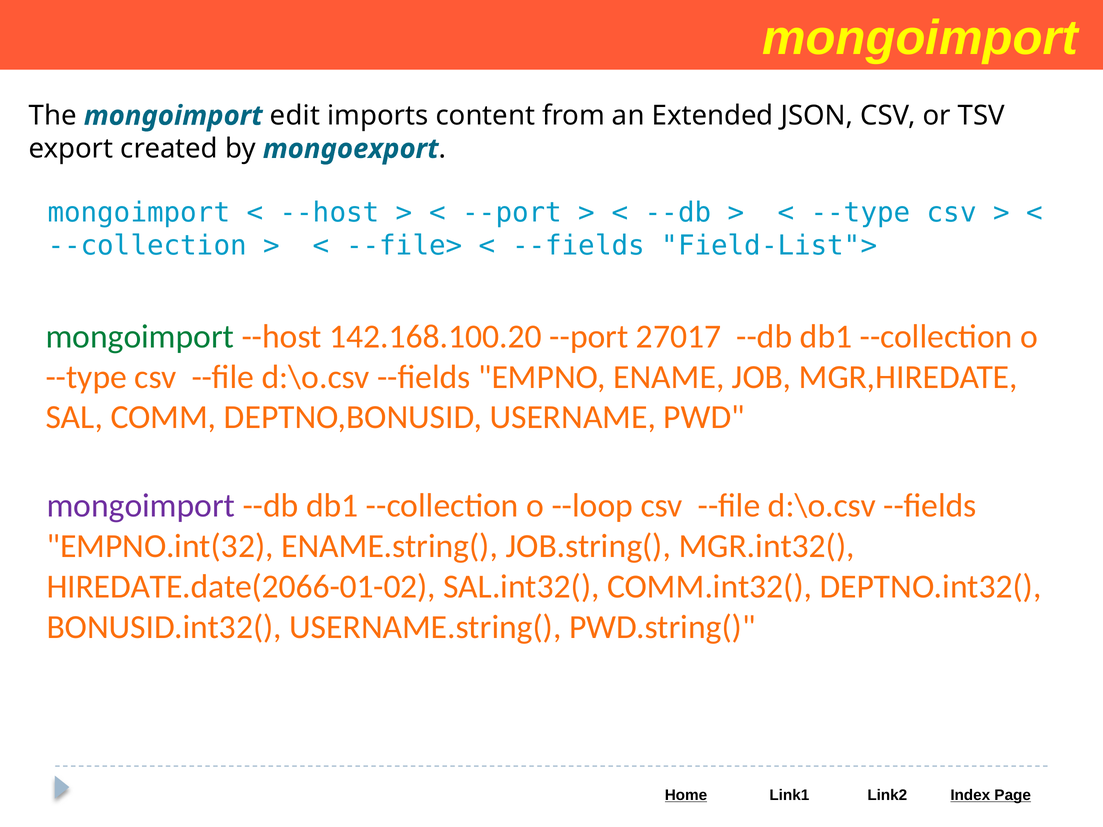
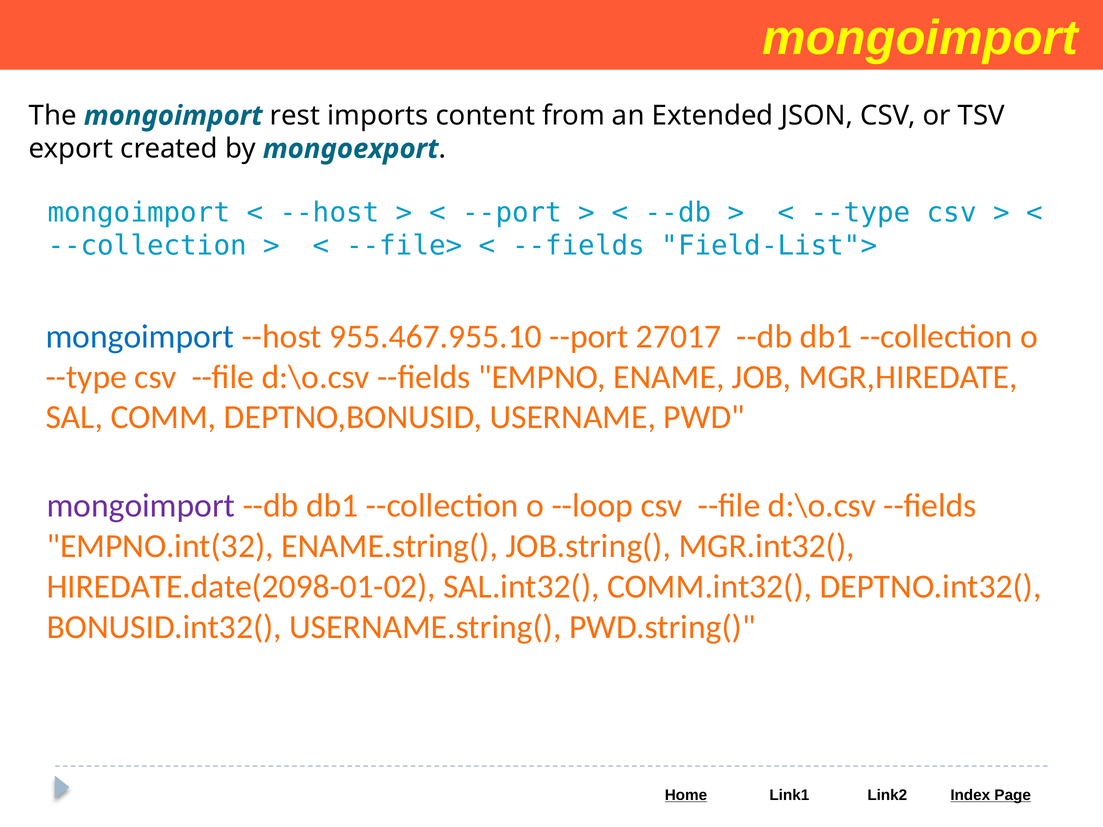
edit: edit -> rest
mongoimport at (140, 337) colour: green -> blue
142.168.100.20: 142.168.100.20 -> 955.467.955.10
HIREDATE.date(2066-01-02: HIREDATE.date(2066-01-02 -> HIREDATE.date(2098-01-02
